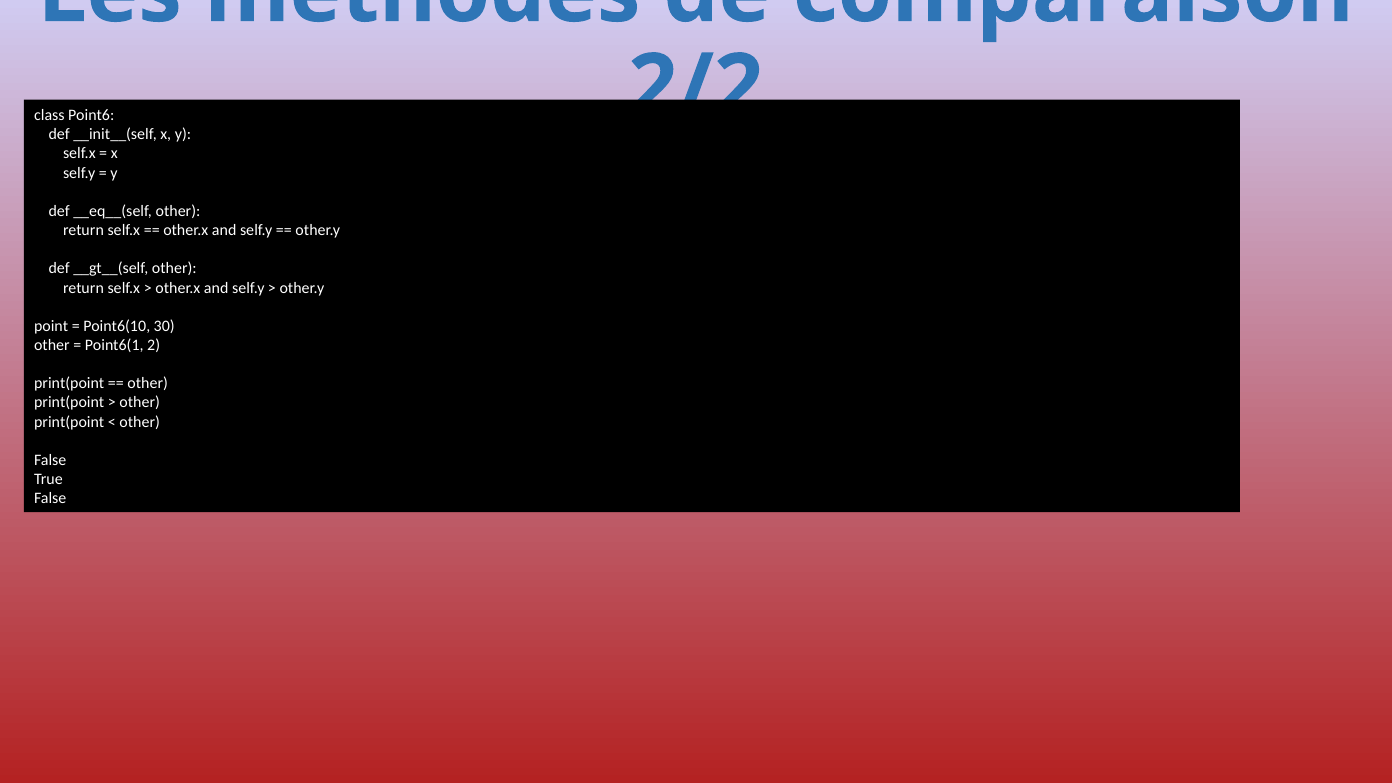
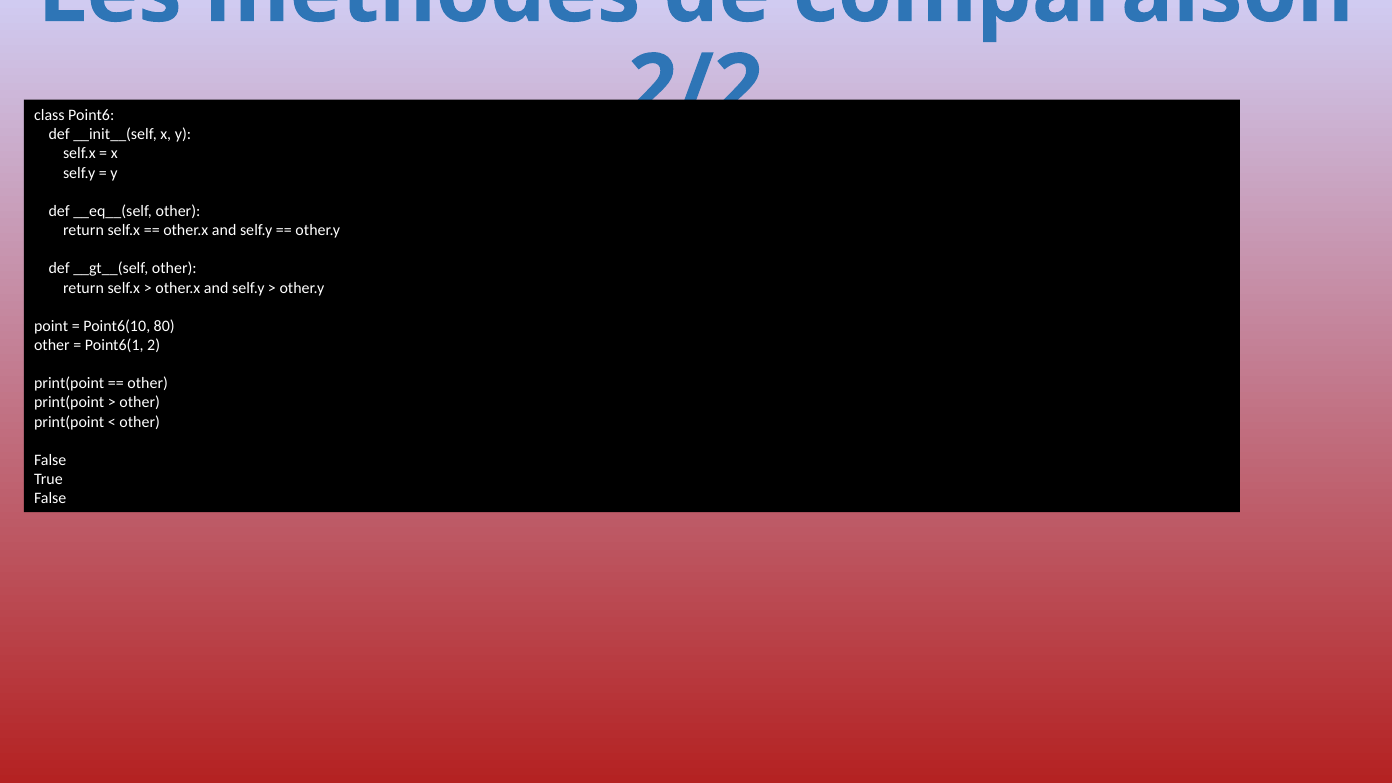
30: 30 -> 80
